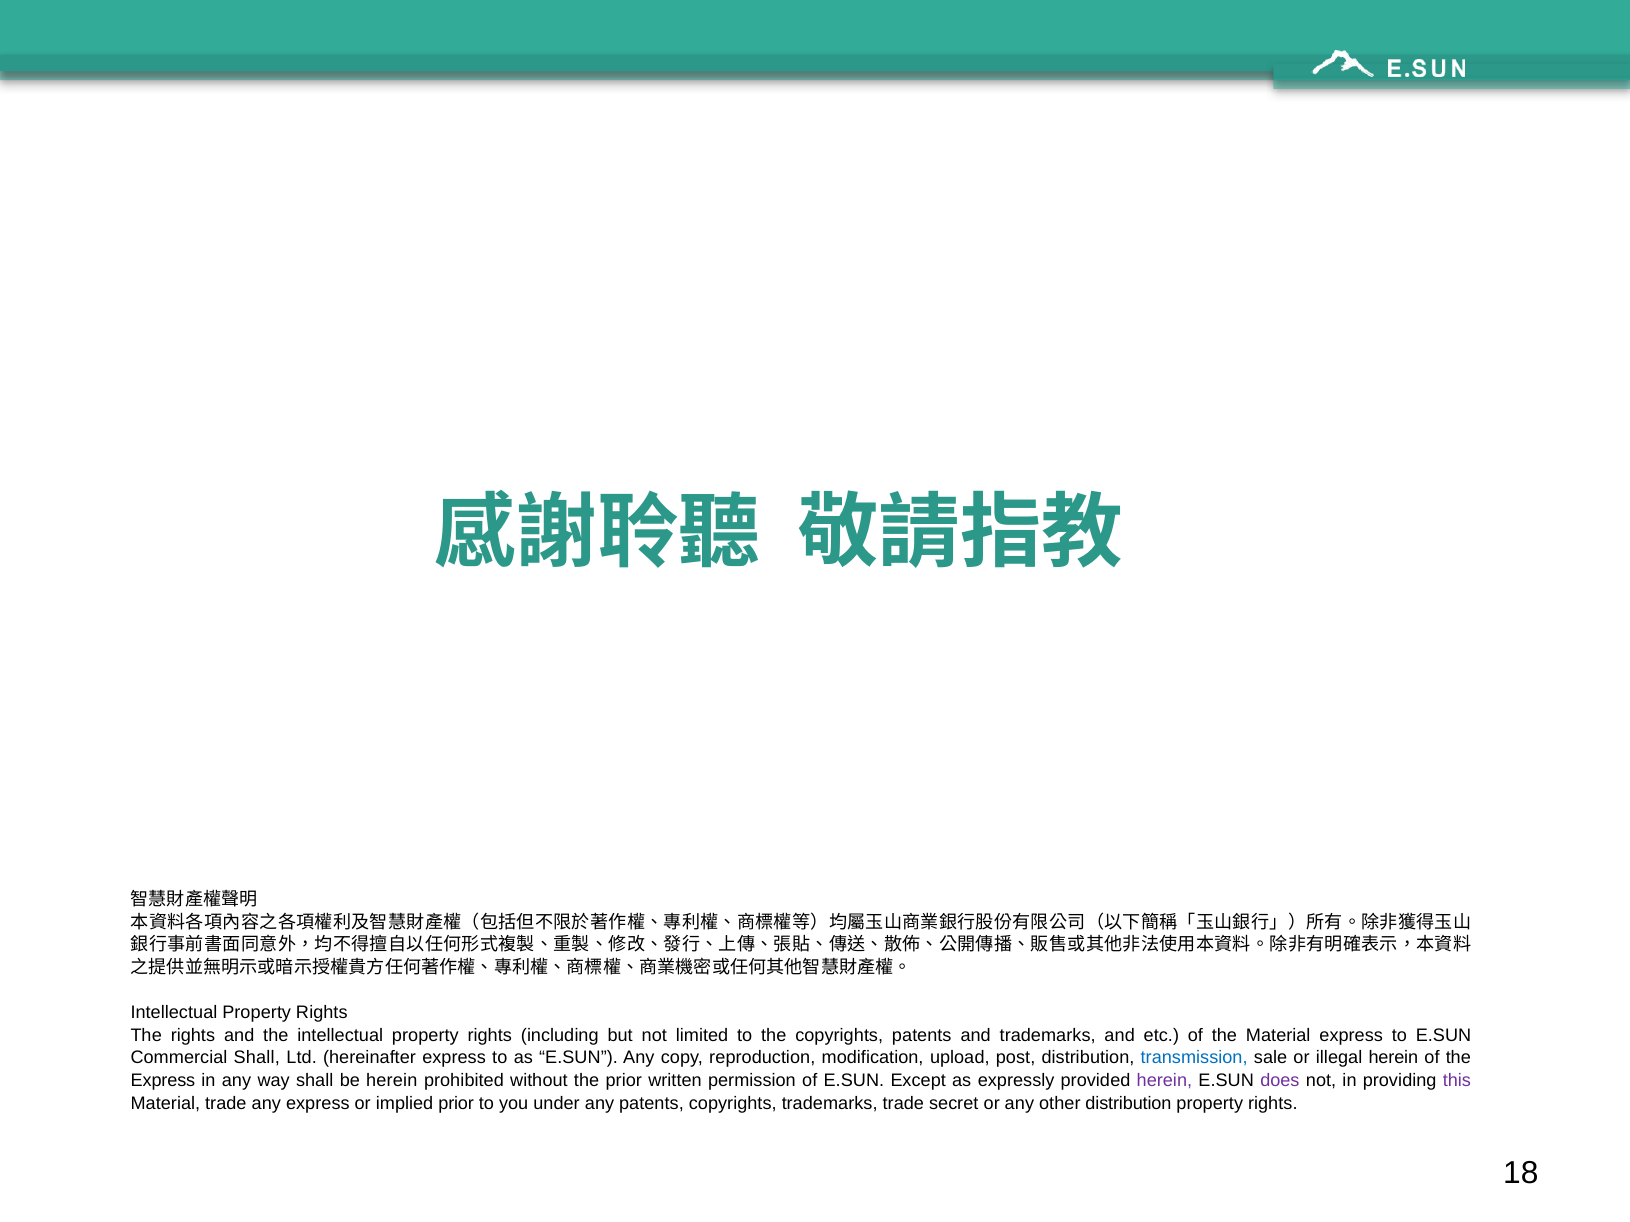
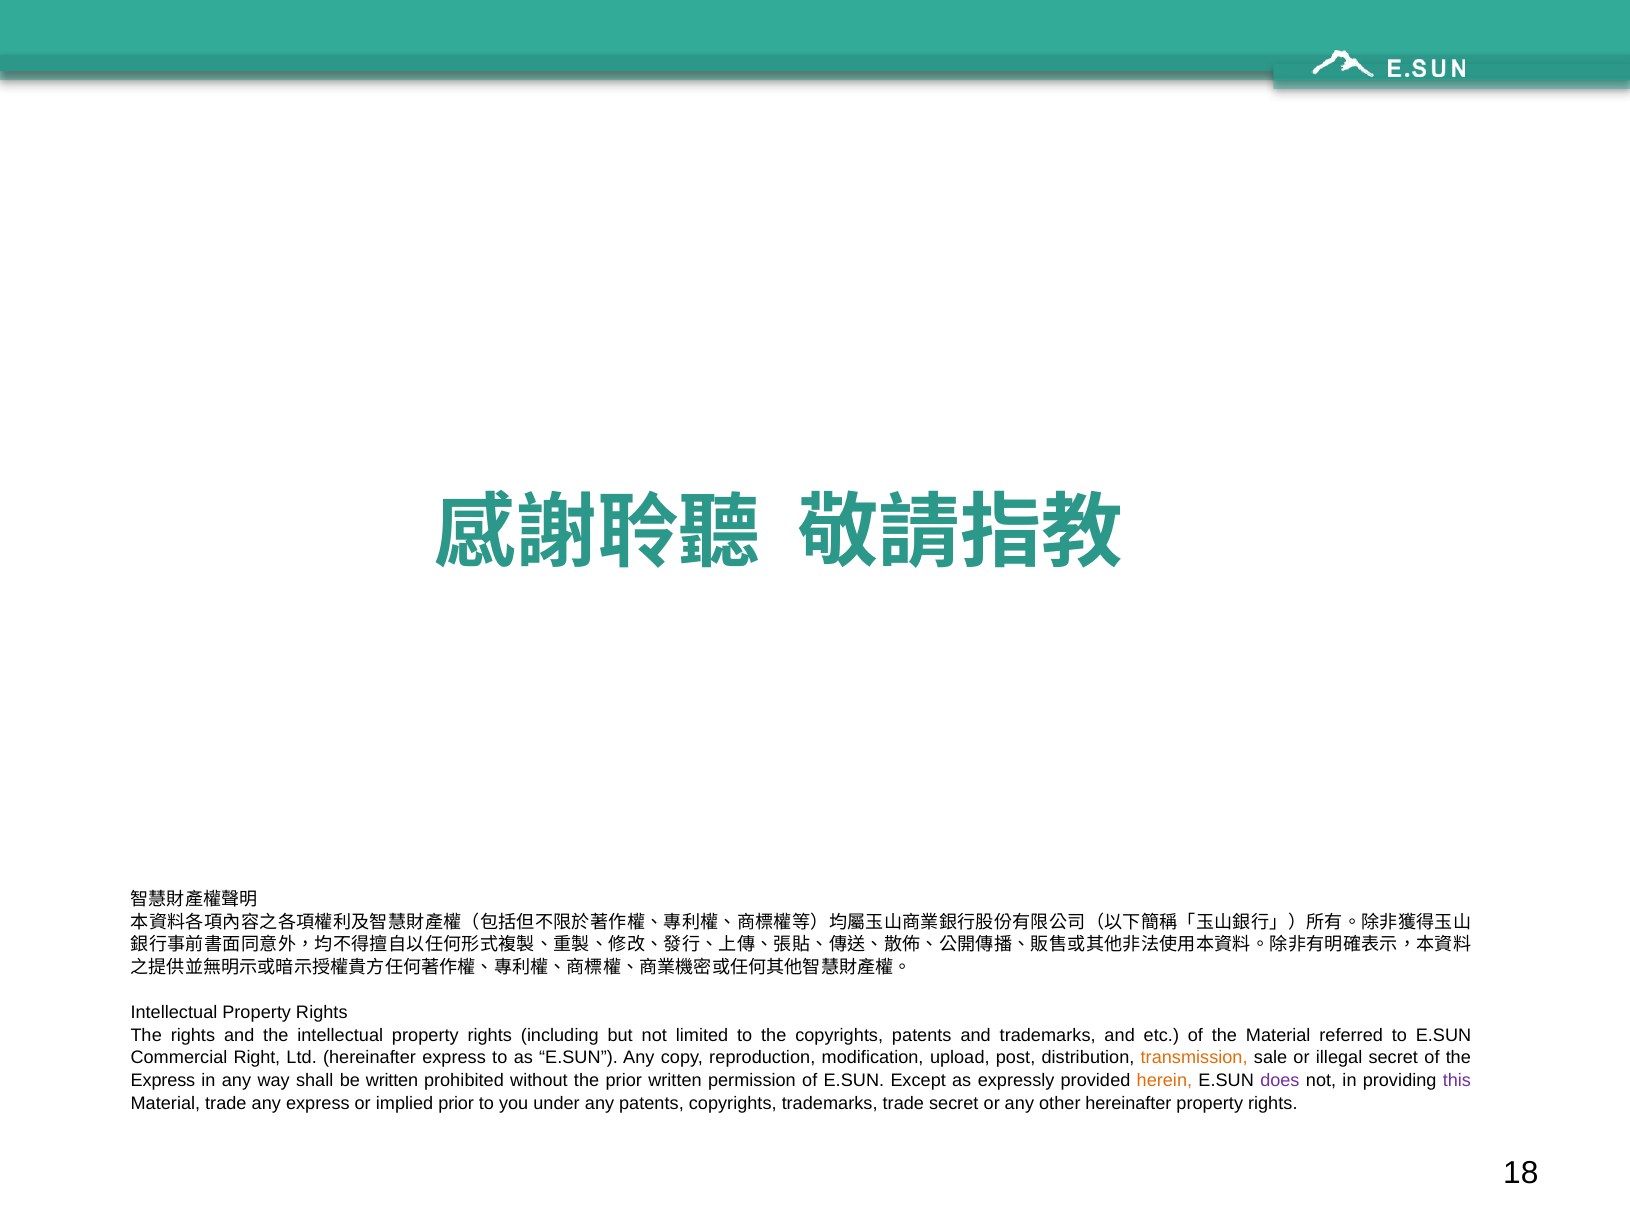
Material express: express -> referred
Commercial Shall: Shall -> Right
transmission colour: blue -> orange
illegal herein: herein -> secret
be herein: herein -> written
herein at (1164, 1081) colour: purple -> orange
other distribution: distribution -> hereinafter
